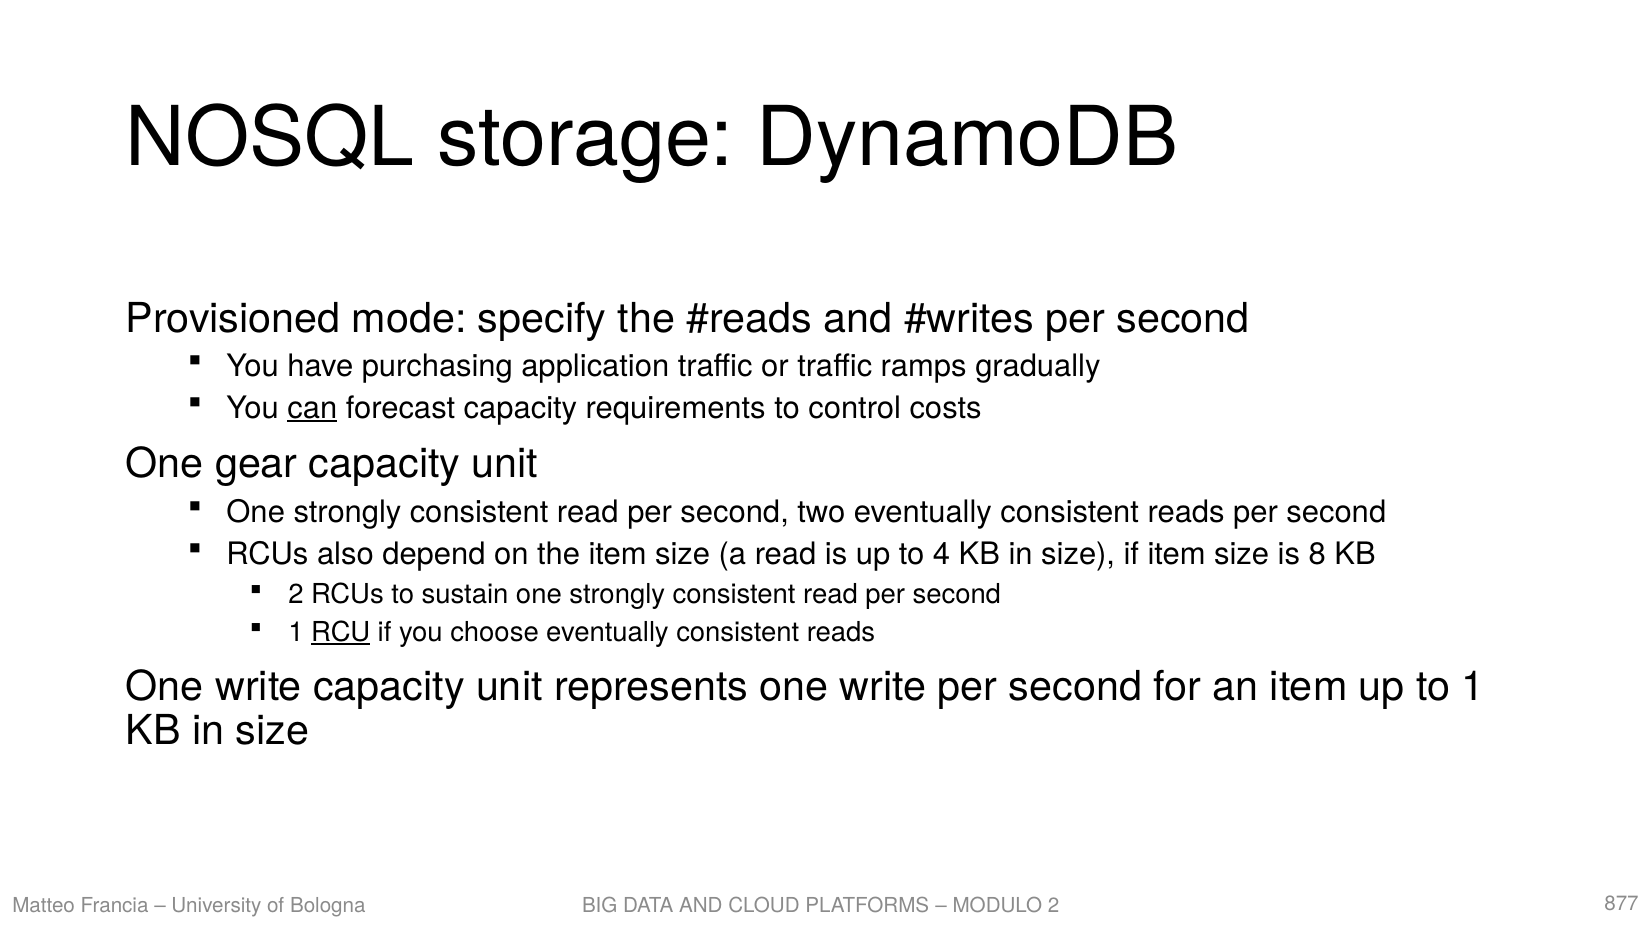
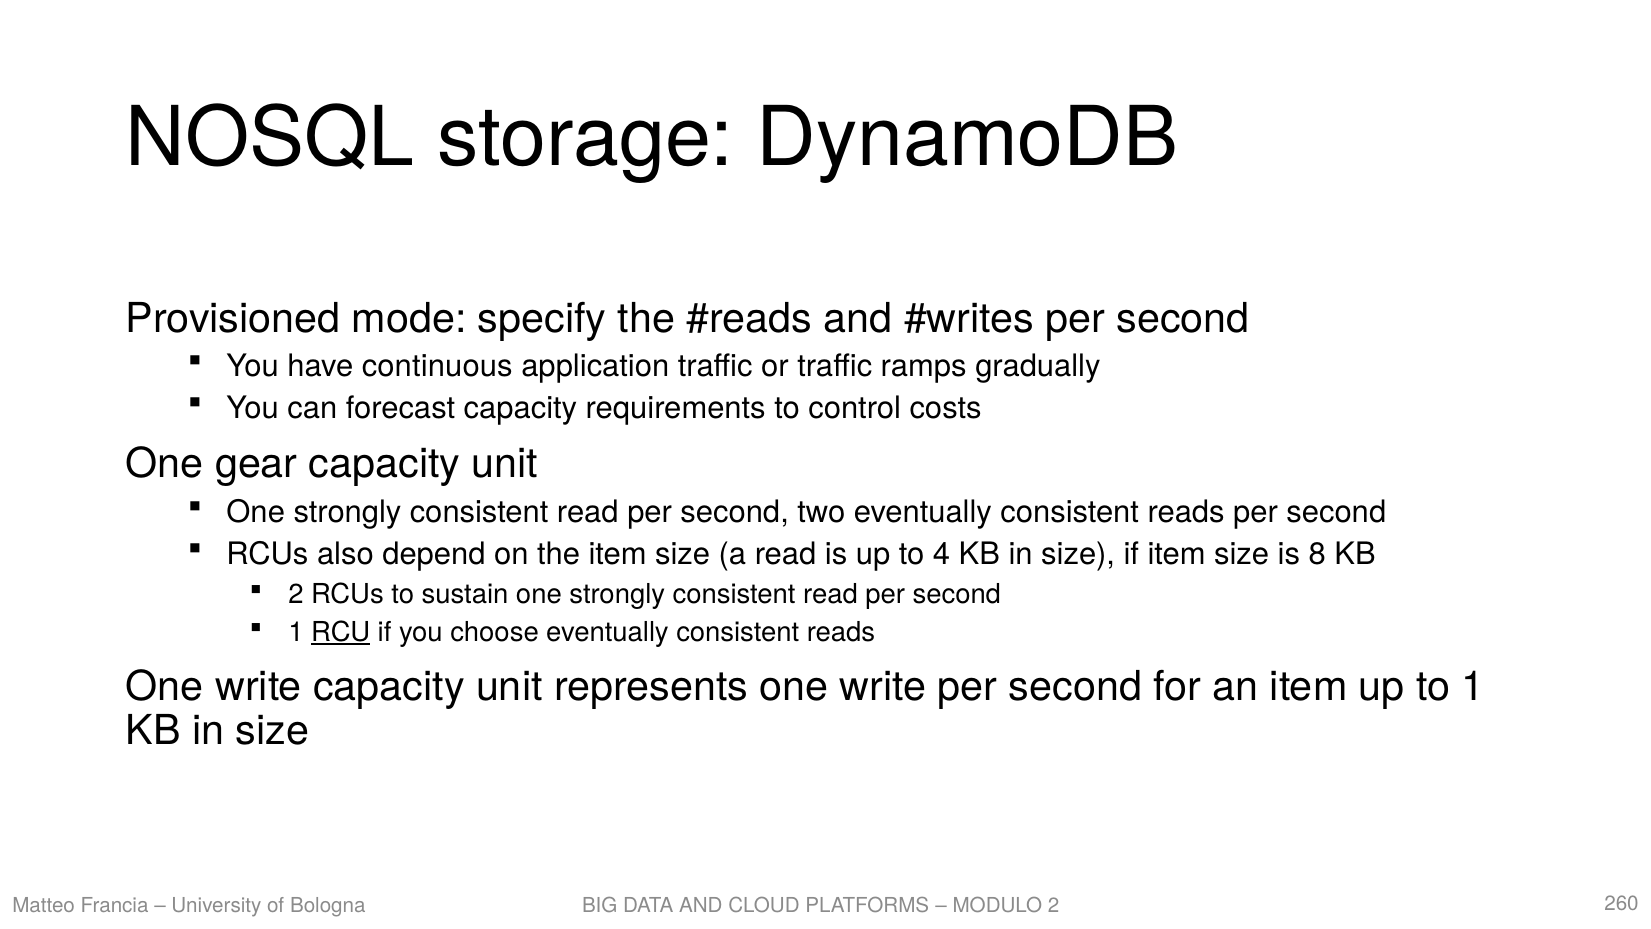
purchasing: purchasing -> continuous
can underline: present -> none
877: 877 -> 260
